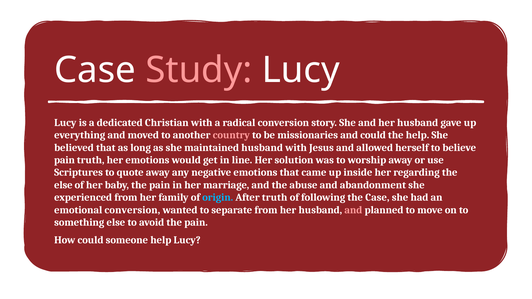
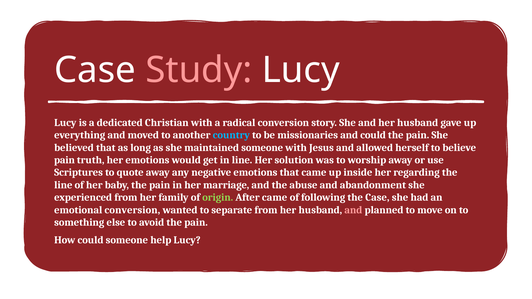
country colour: pink -> light blue
help at (417, 135): help -> pain
maintained husband: husband -> someone
else at (63, 185): else -> line
origin colour: light blue -> light green
After truth: truth -> came
